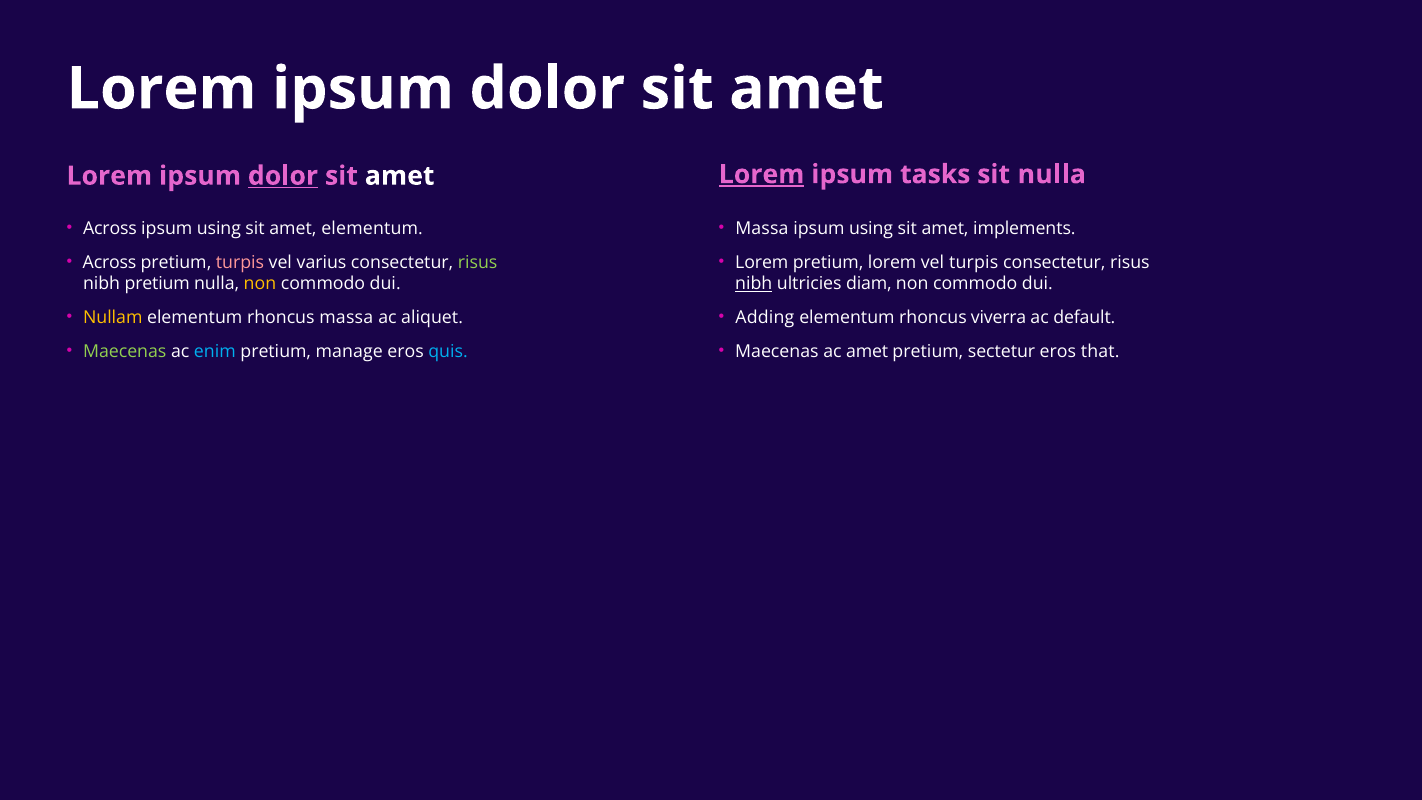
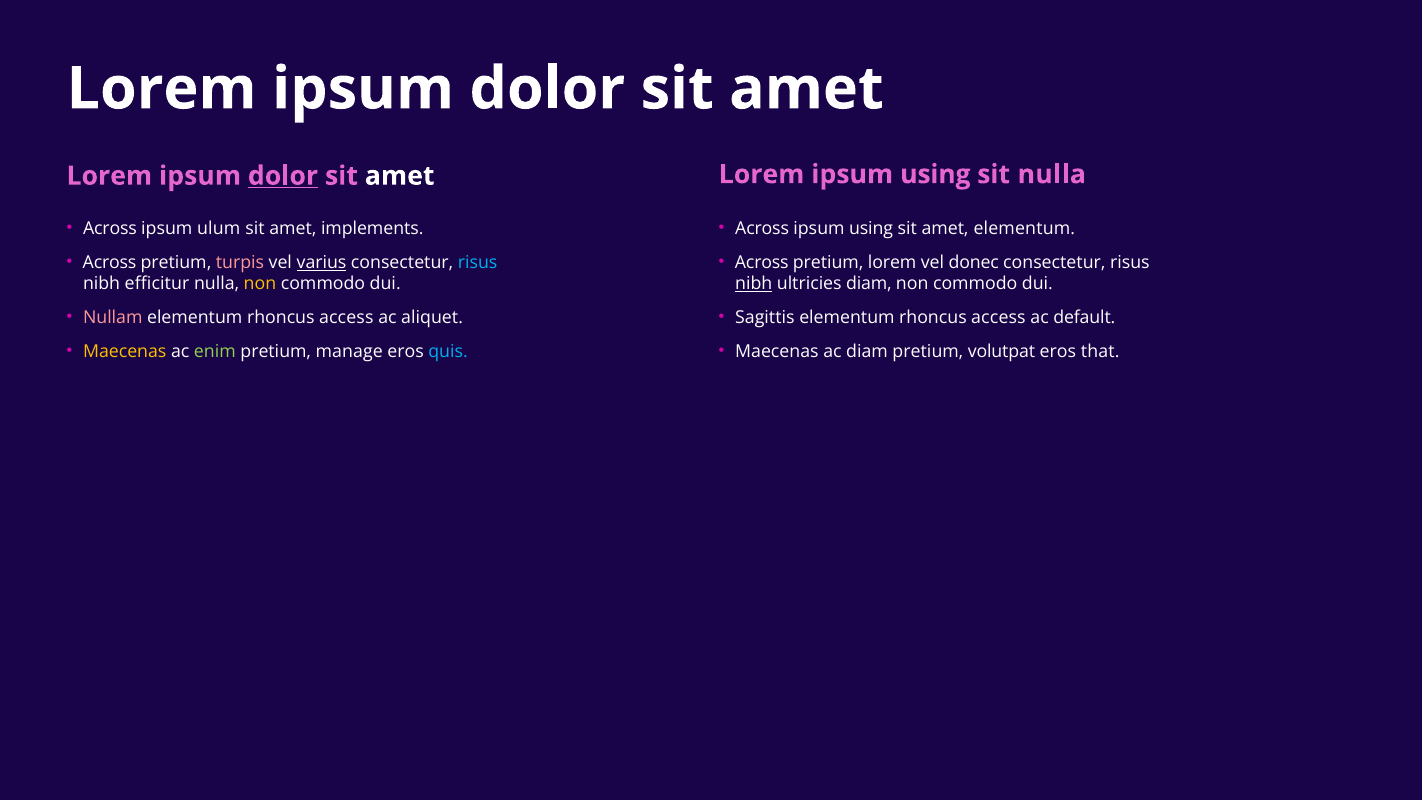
Lorem at (762, 174) underline: present -> none
tasks at (935, 174): tasks -> using
using at (219, 229): using -> ulum
amet elementum: elementum -> implements
Massa at (762, 229): Massa -> Across
amet implements: implements -> elementum
varius underline: none -> present
risus at (478, 262) colour: light green -> light blue
Lorem at (762, 262): Lorem -> Across
vel turpis: turpis -> donec
nibh pretium: pretium -> efficitur
Nullam colour: yellow -> pink
massa at (346, 318): massa -> access
Adding: Adding -> Sagittis
viverra at (999, 318): viverra -> access
Maecenas at (125, 351) colour: light green -> yellow
enim colour: light blue -> light green
ac amet: amet -> diam
sectetur: sectetur -> volutpat
